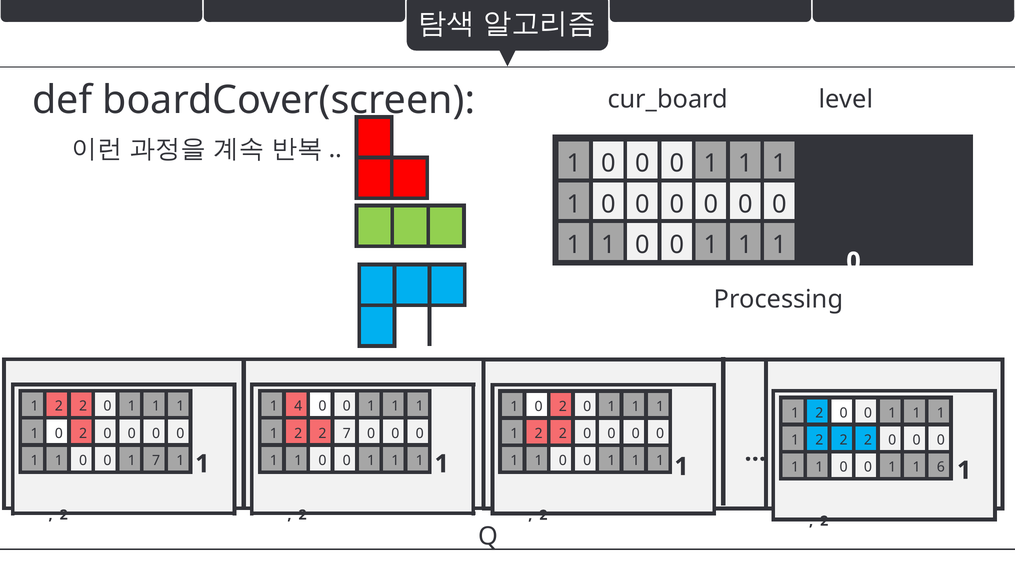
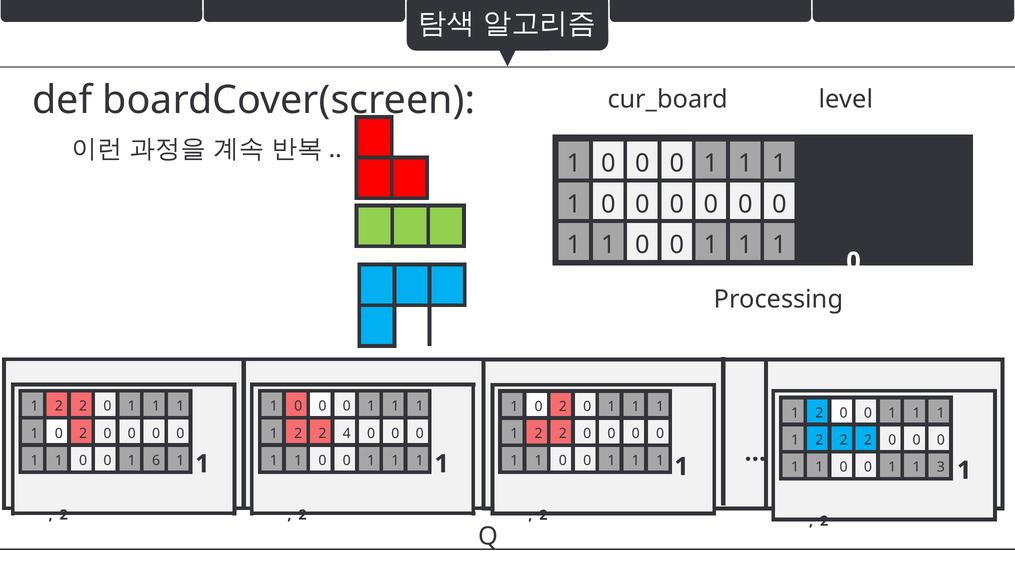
4 at (298, 406): 4 -> 0
2 7: 7 -> 4
1 7: 7 -> 6
6: 6 -> 3
